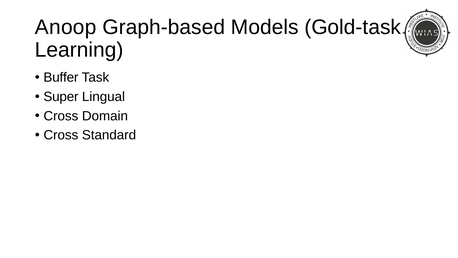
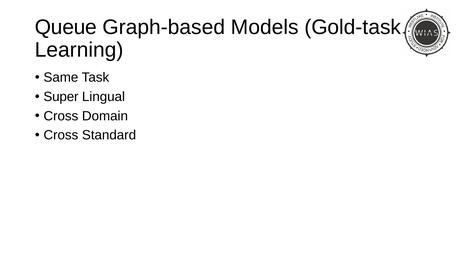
Anoop: Anoop -> Queue
Buffer: Buffer -> Same
